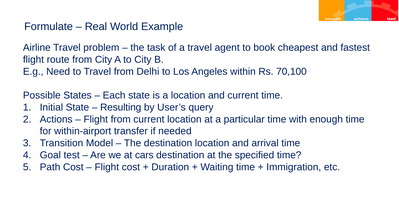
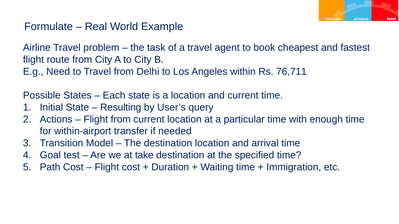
70,100: 70,100 -> 76,711
cars: cars -> take
